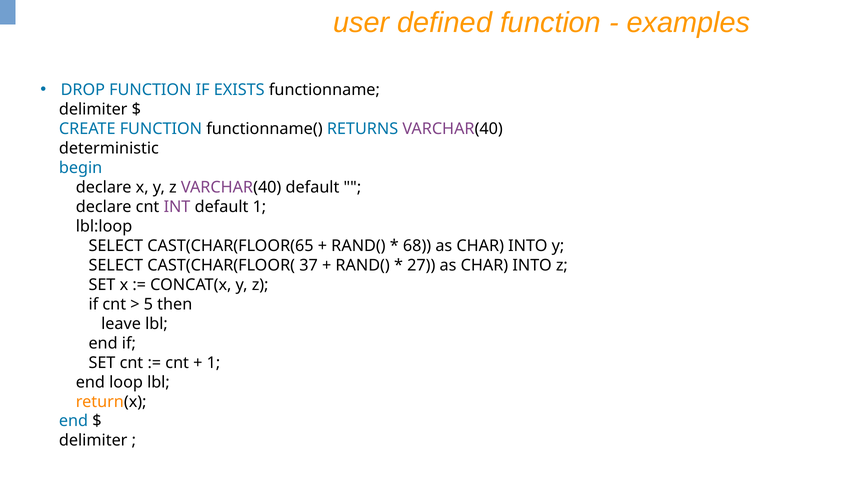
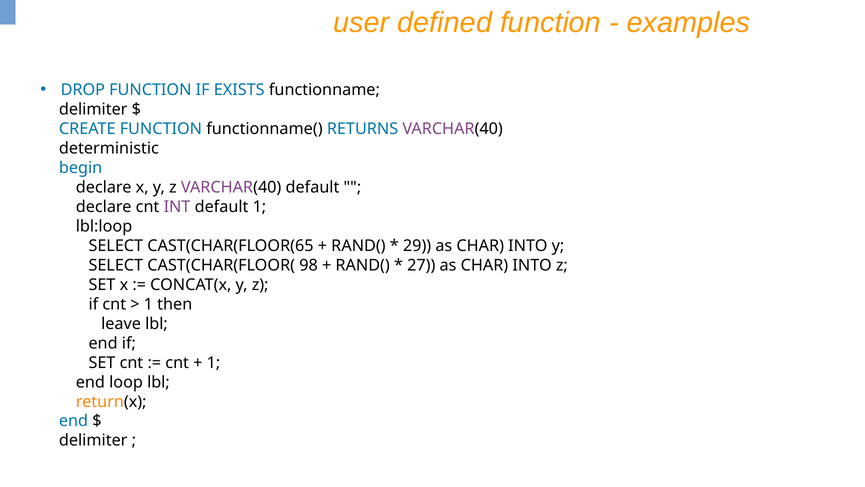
68: 68 -> 29
37: 37 -> 98
5 at (148, 304): 5 -> 1
